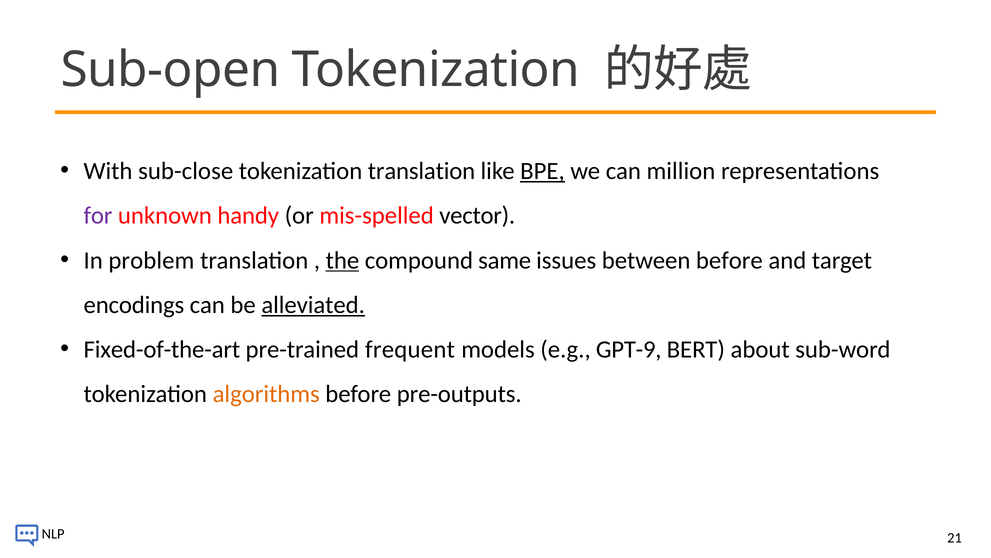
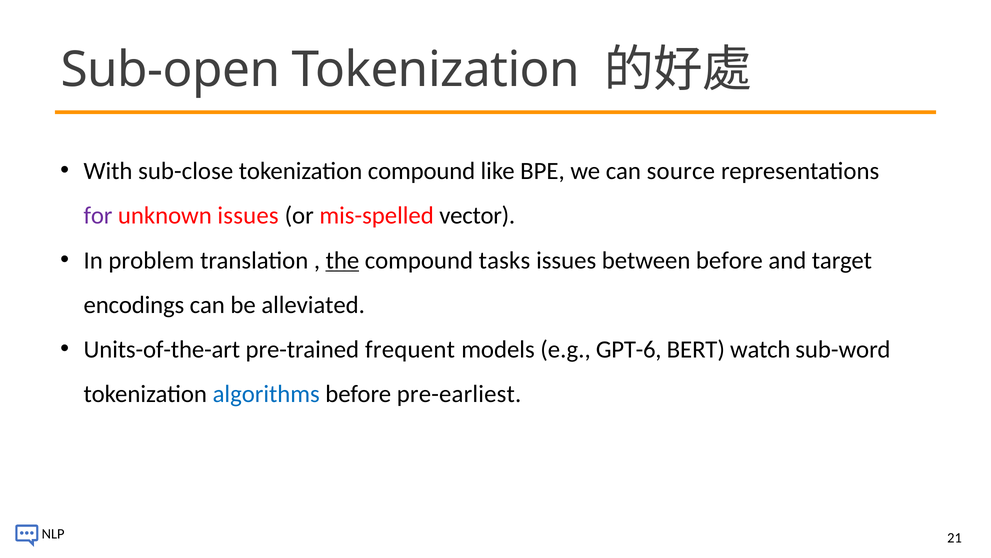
tokenization translation: translation -> compound
BPE underline: present -> none
million: million -> source
unknown handy: handy -> issues
same: same -> tasks
alleviated underline: present -> none
Fixed-of-the-art: Fixed-of-the-art -> Units-of-the-art
GPT-9: GPT-9 -> GPT-6
about: about -> watch
algorithms colour: orange -> blue
pre-outputs: pre-outputs -> pre-earliest
